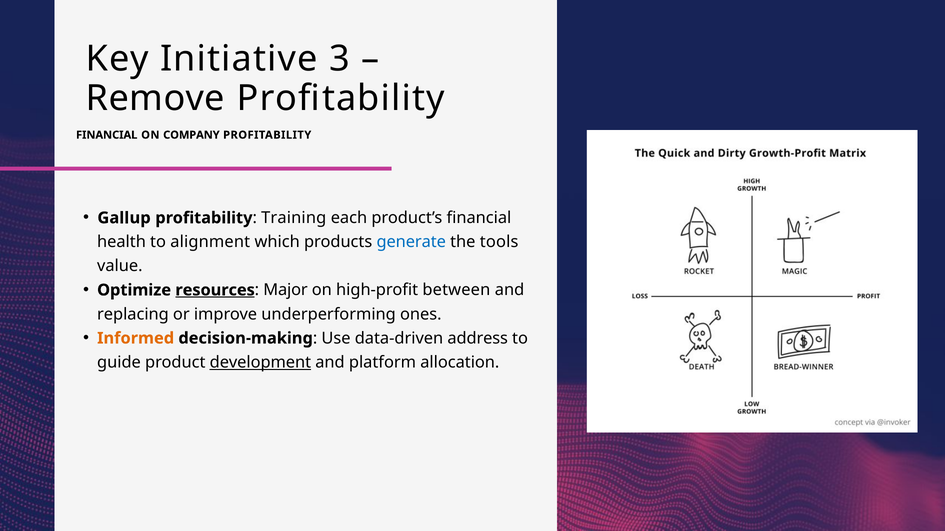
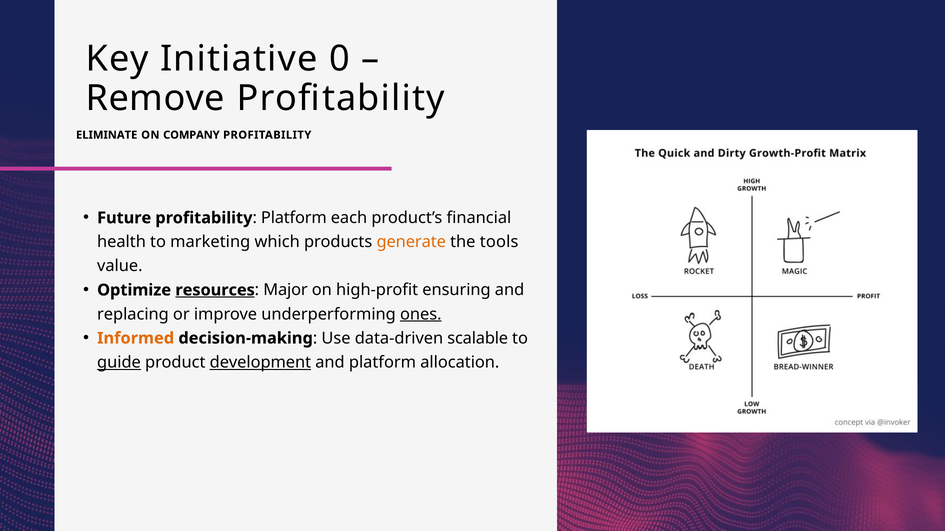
3: 3 -> 0
FINANCIAL at (107, 135): FINANCIAL -> ELIMINATE
Gallup: Gallup -> Future
Training at (294, 218): Training -> Platform
alignment: alignment -> marketing
generate colour: blue -> orange
between: between -> ensuring
ones underline: none -> present
address: address -> scalable
guide underline: none -> present
